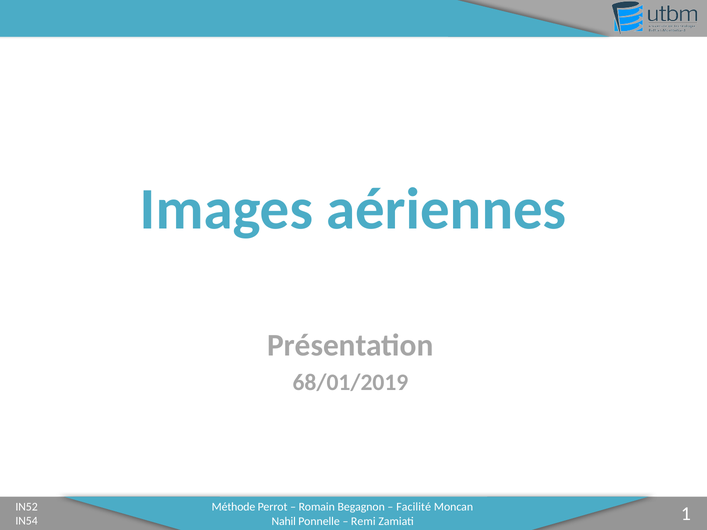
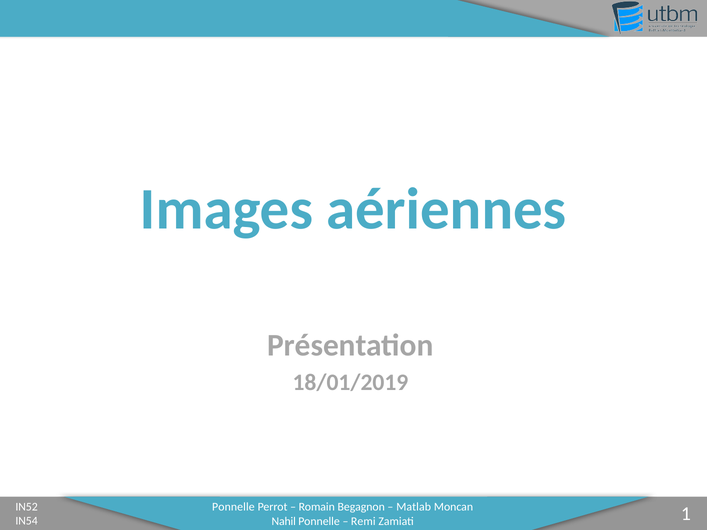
68/01/2019: 68/01/2019 -> 18/01/2019
Méthode at (234, 507): Méthode -> Ponnelle
Facilité: Facilité -> Matlab
